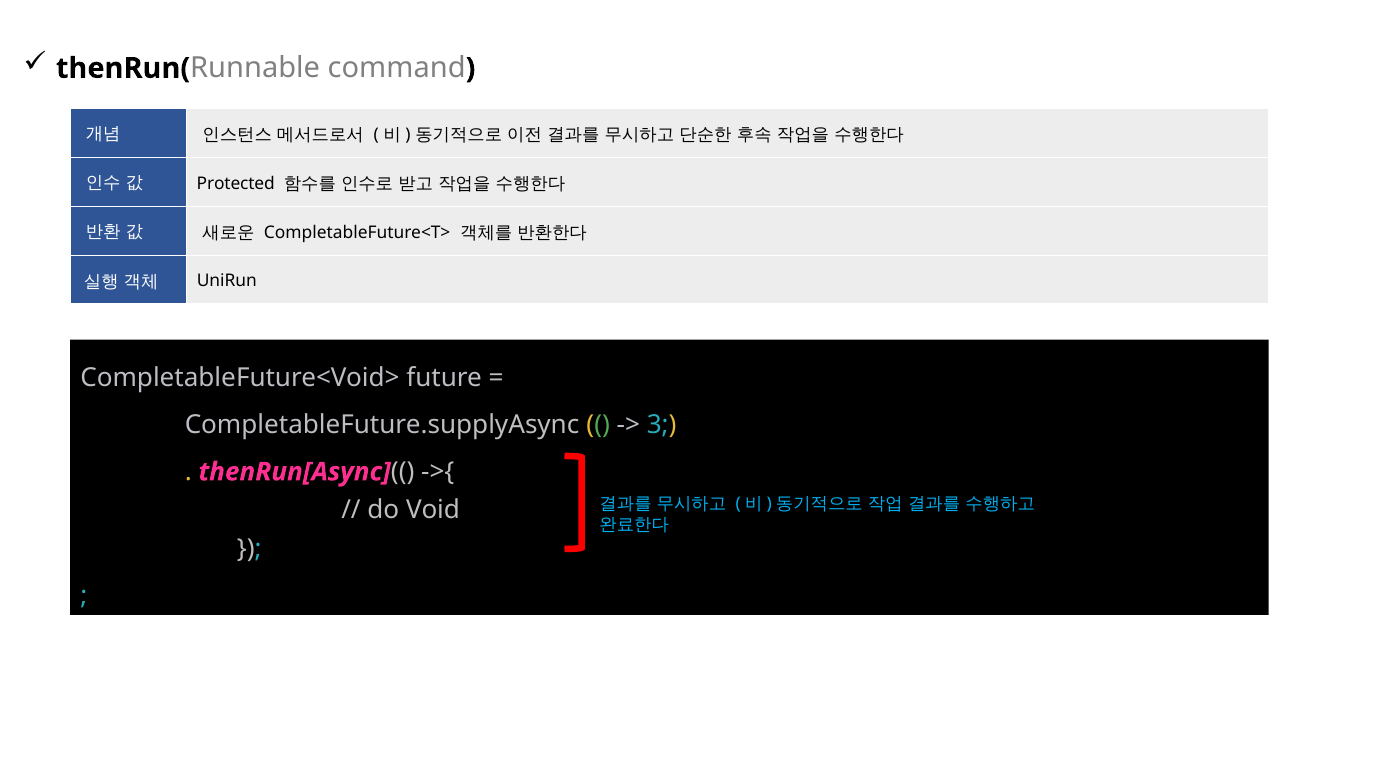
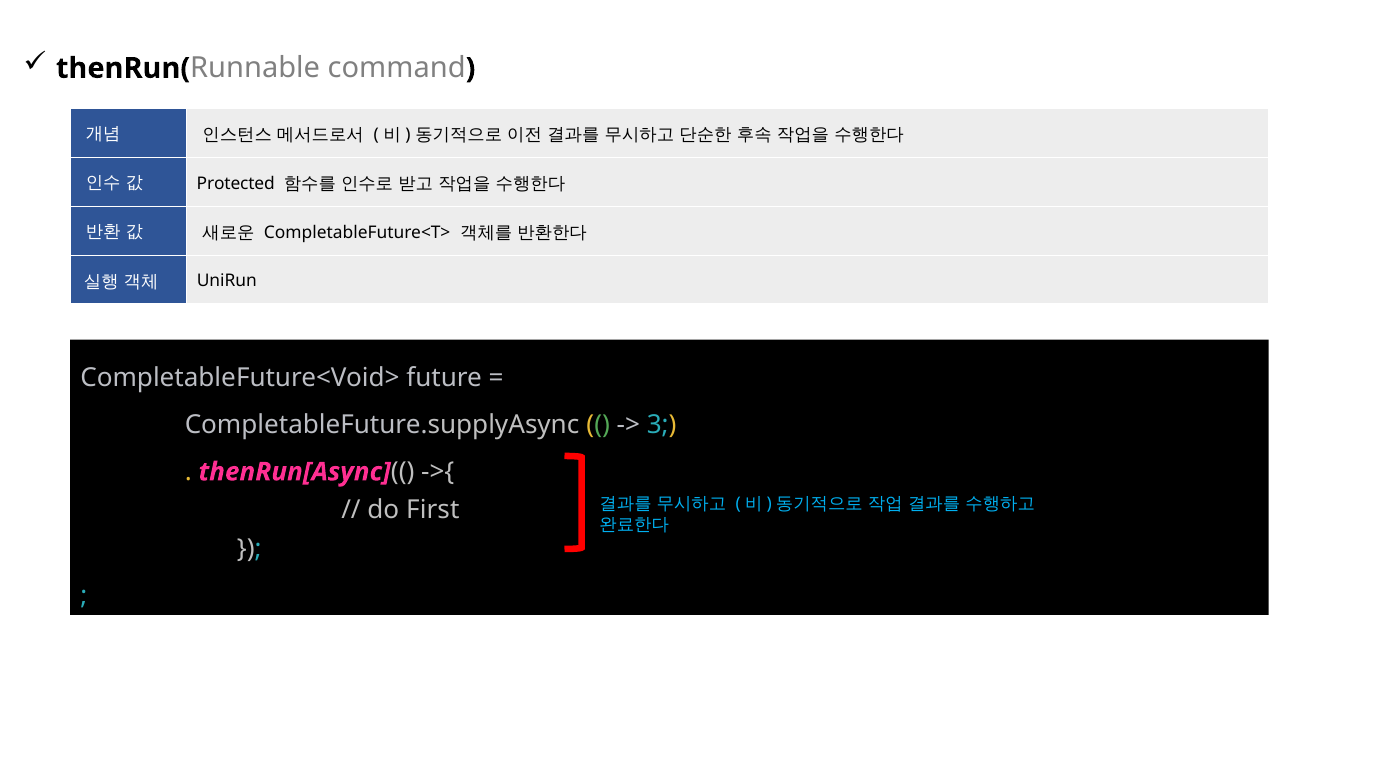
Void: Void -> First
